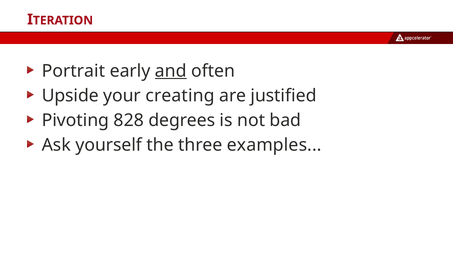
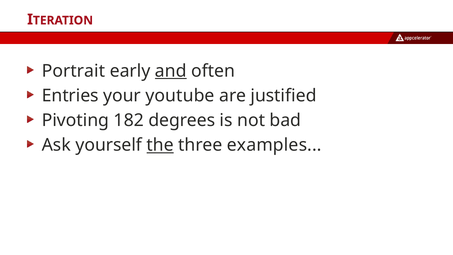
Upside: Upside -> Entries
creating: creating -> youtube
828: 828 -> 182
the underline: none -> present
